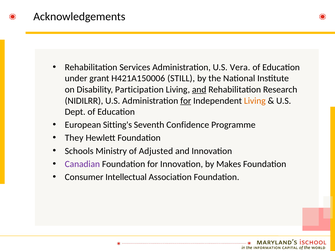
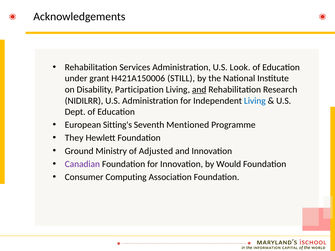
Vera: Vera -> Look
for at (186, 101) underline: present -> none
Living at (255, 101) colour: orange -> blue
Confidence: Confidence -> Mentioned
Schools: Schools -> Ground
Makes: Makes -> Would
Intellectual: Intellectual -> Computing
